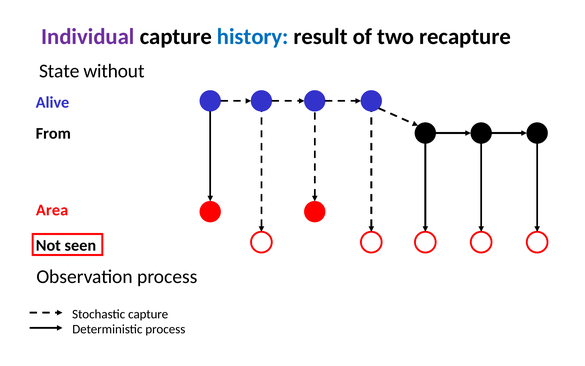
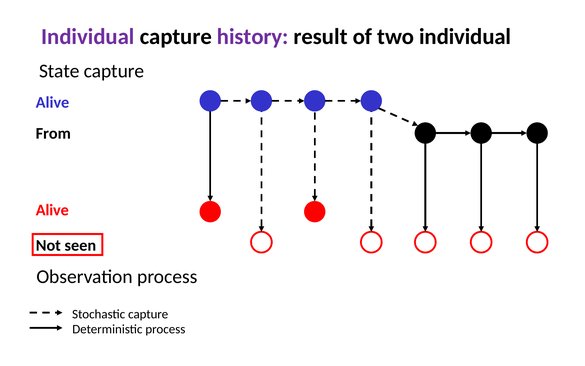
history colour: blue -> purple
two recapture: recapture -> individual
State without: without -> capture
Area at (52, 210): Area -> Alive
